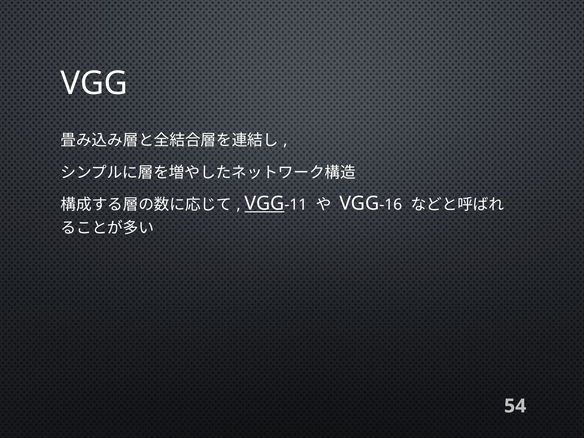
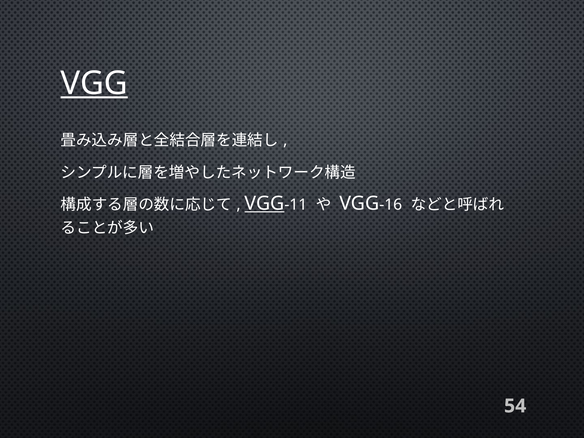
VGG at (94, 83) underline: none -> present
